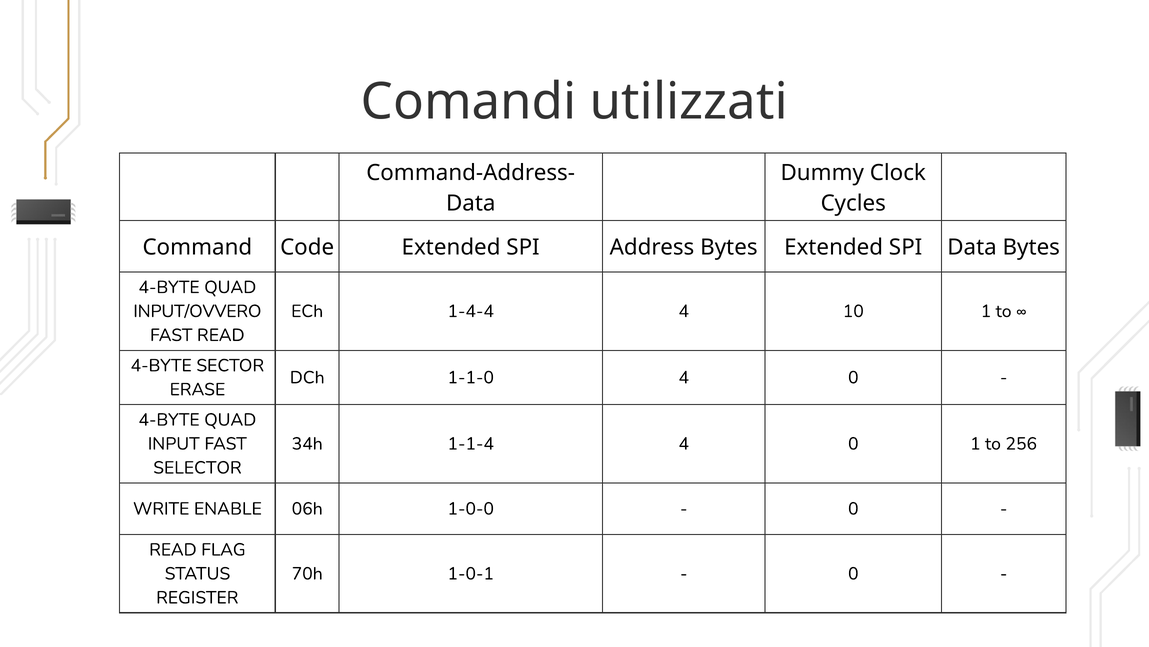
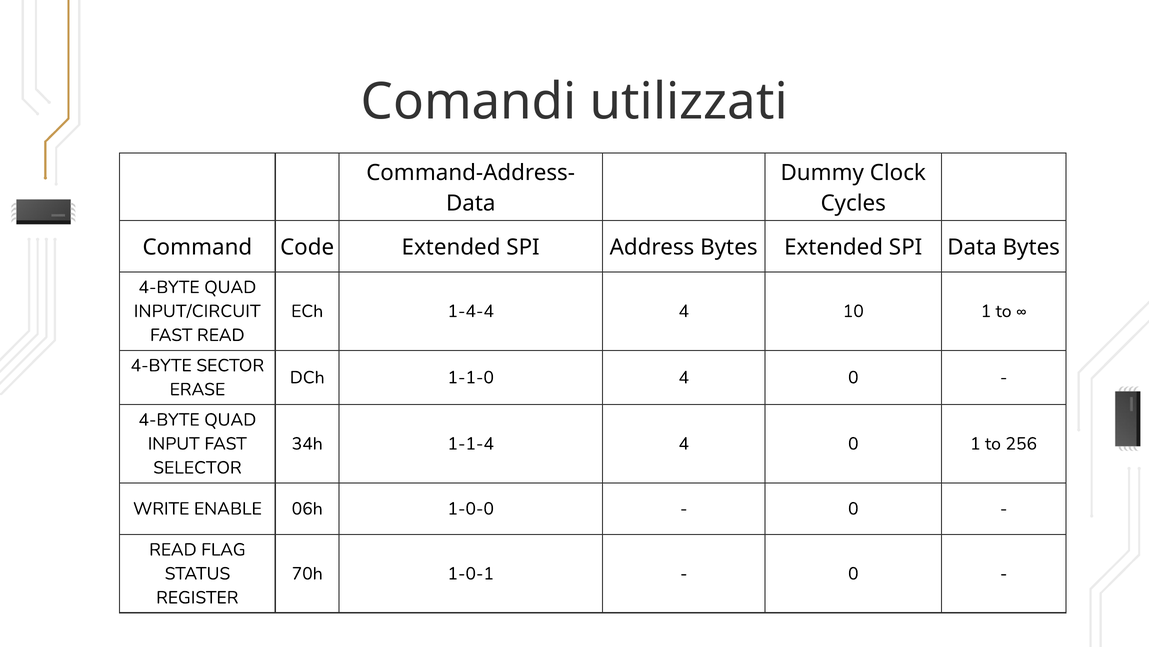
INPUT/OVVERO: INPUT/OVVERO -> INPUT/CIRCUIT
